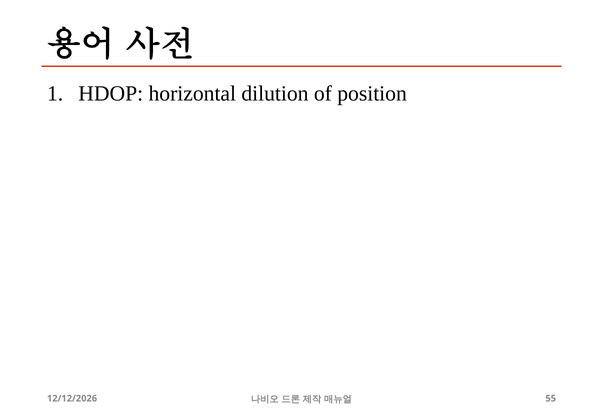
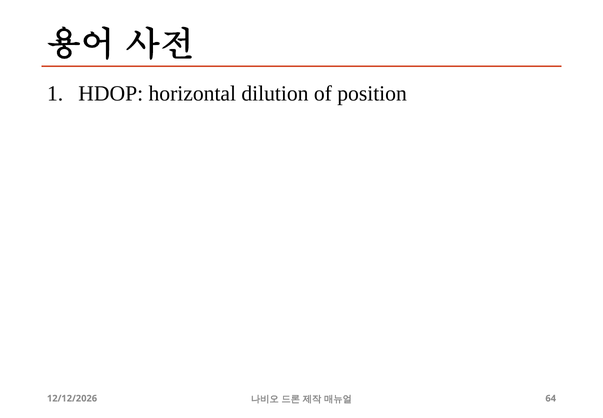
55: 55 -> 64
